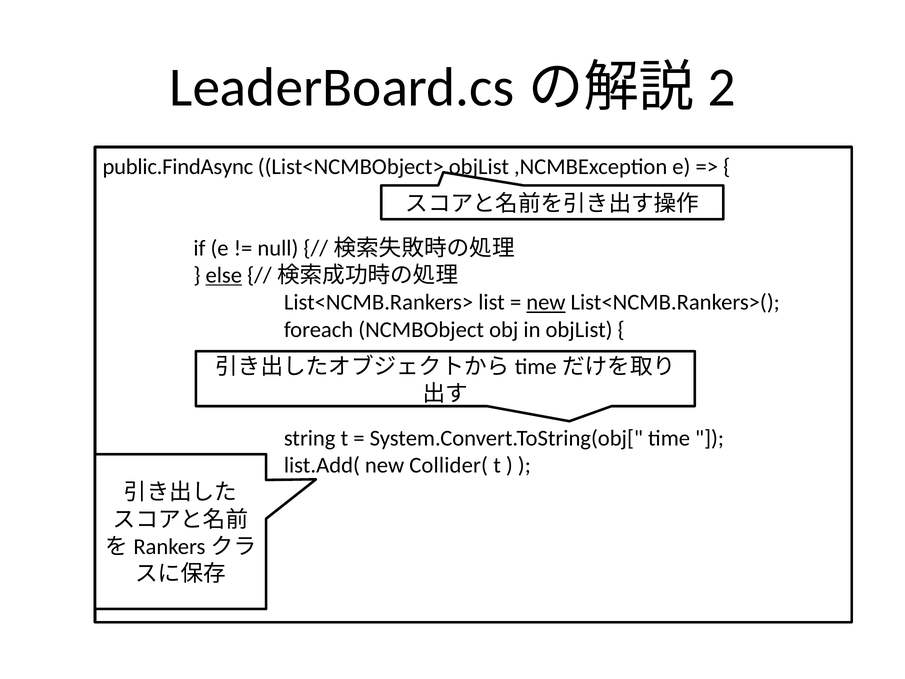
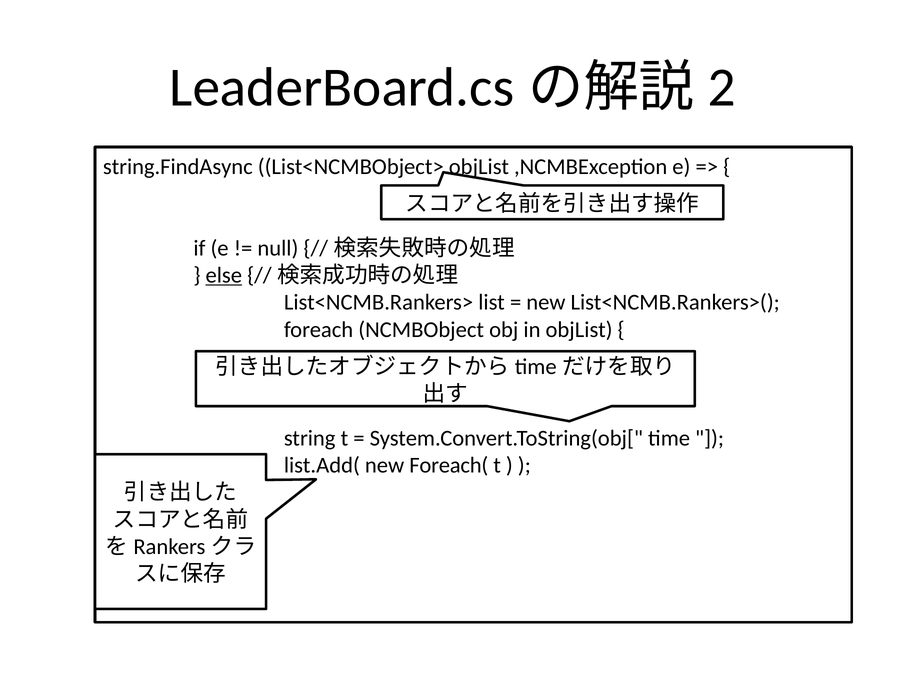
public.FindAsync: public.FindAsync -> string.FindAsync
new at (546, 302) underline: present -> none
Collider(: Collider( -> Foreach(
